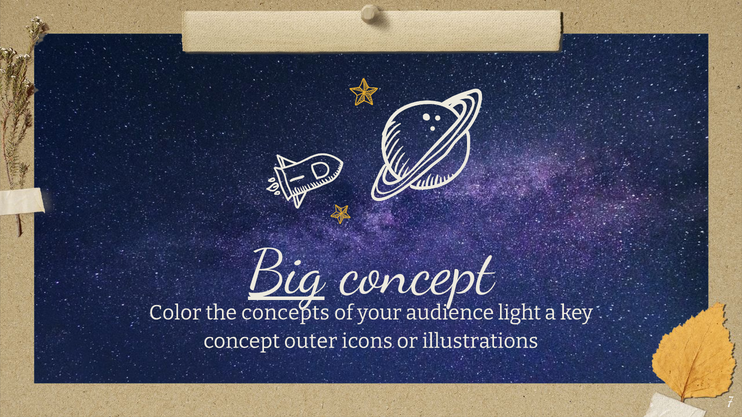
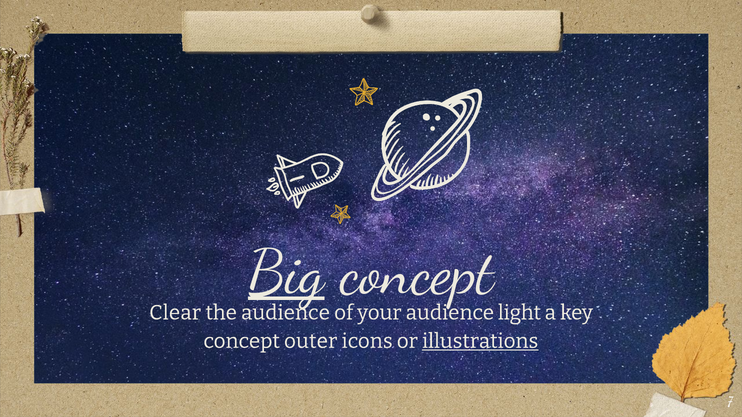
Color: Color -> Clear
the concepts: concepts -> audience
illustrations underline: none -> present
